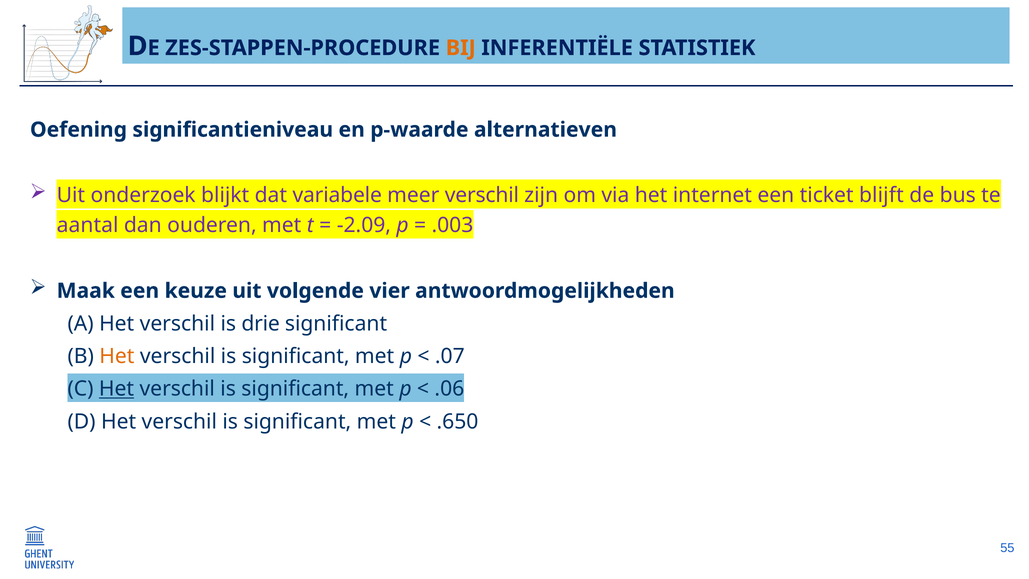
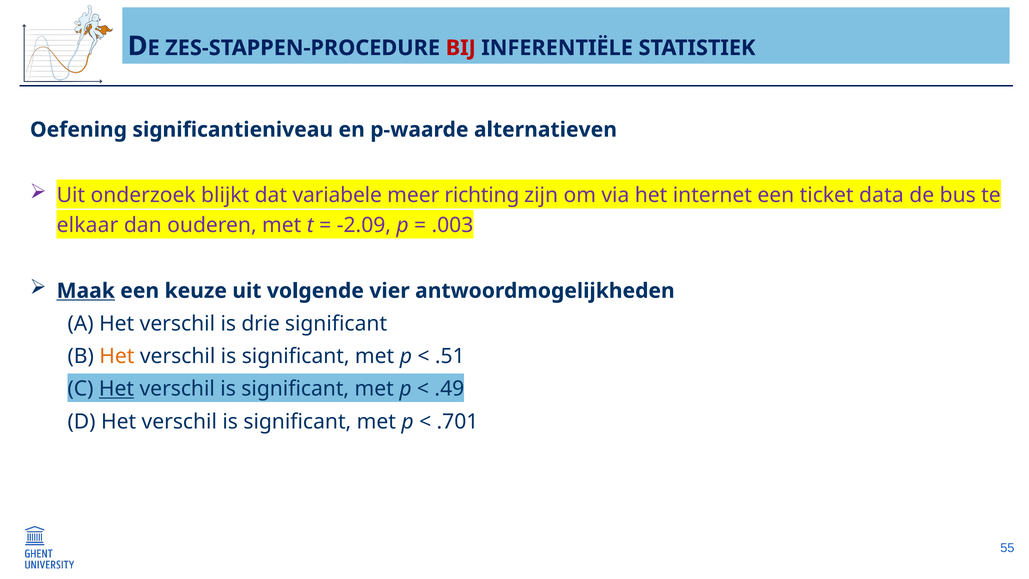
BIJ colour: orange -> red
meer verschil: verschil -> richting
blijft: blijft -> data
aantal: aantal -> elkaar
Maak underline: none -> present
.07: .07 -> .51
.06: .06 -> .49
.650: .650 -> .701
